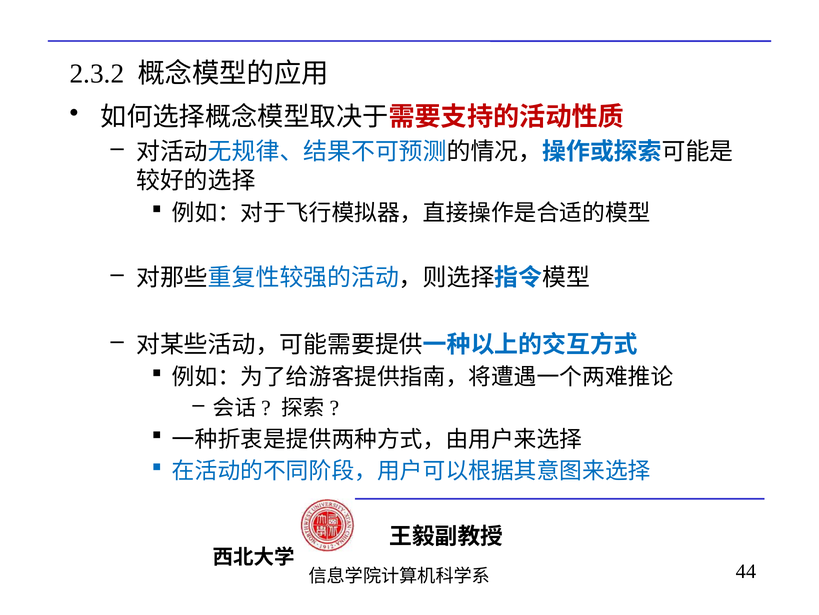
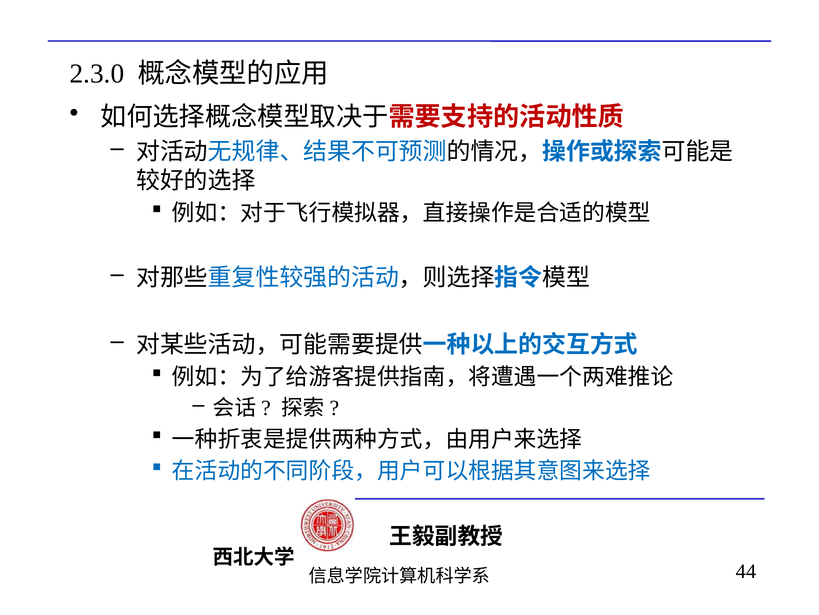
2.3.2: 2.3.2 -> 2.3.0
